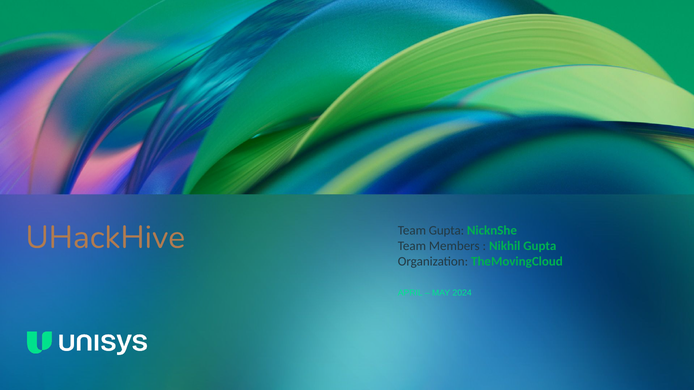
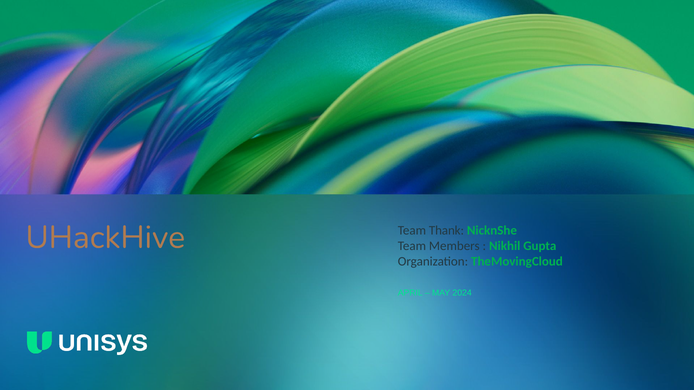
Team Gupta: Gupta -> Thank
